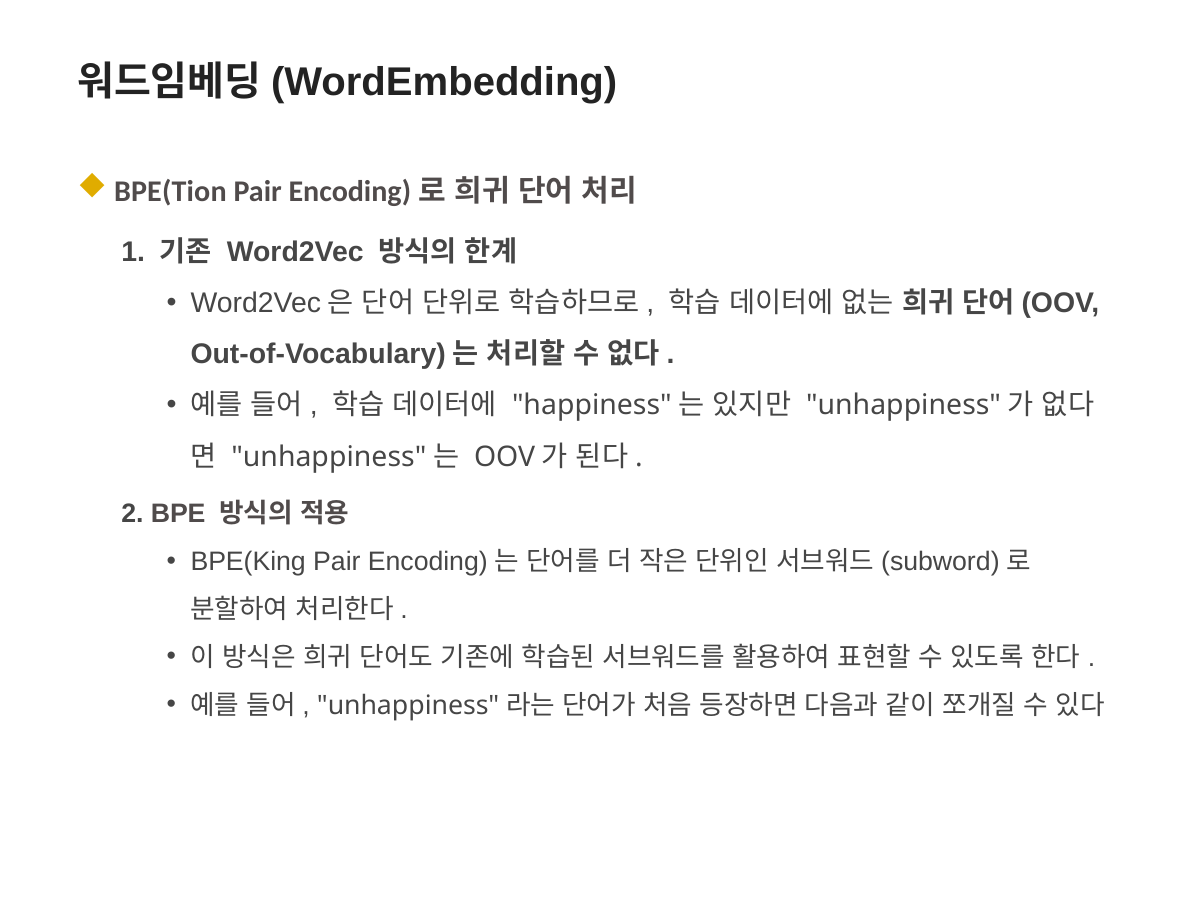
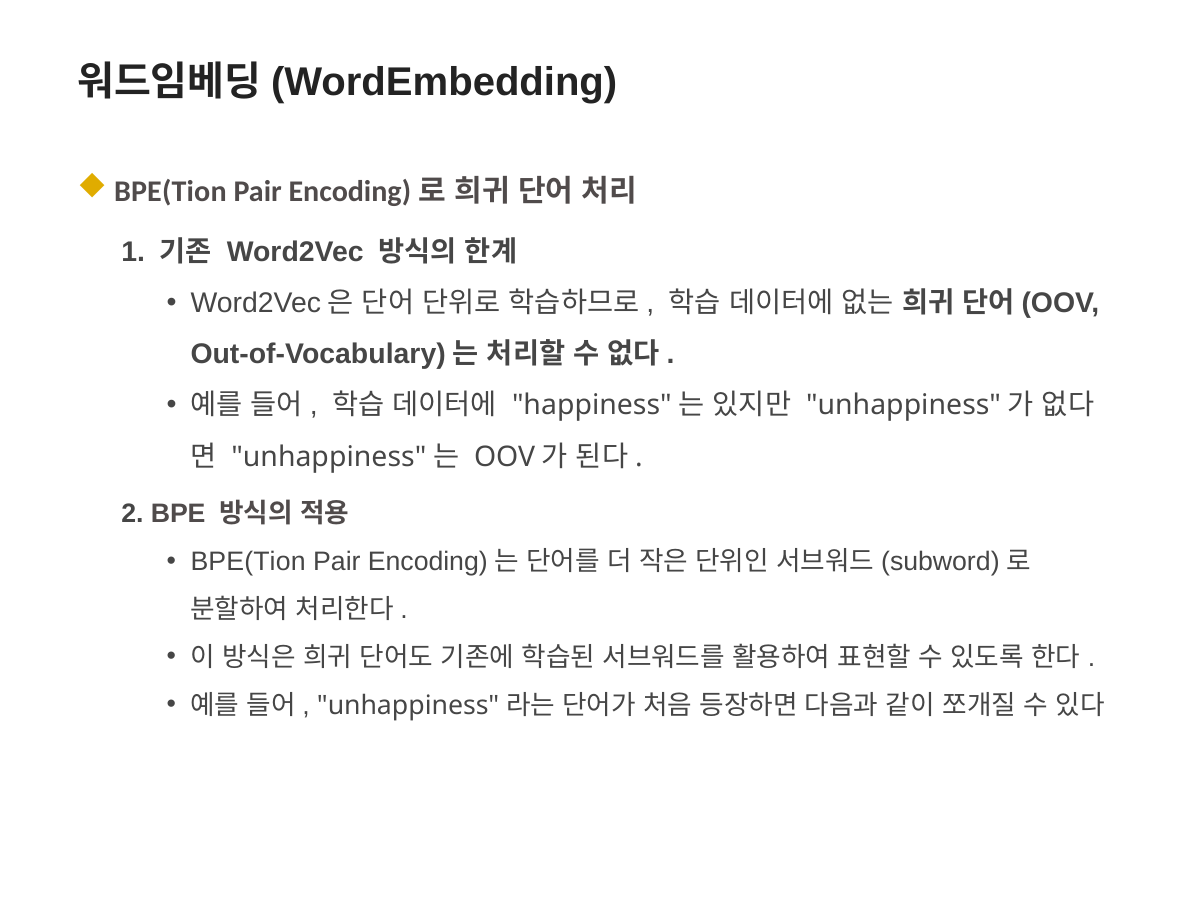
BPE(King at (248, 562): BPE(King -> BPE(Tion
